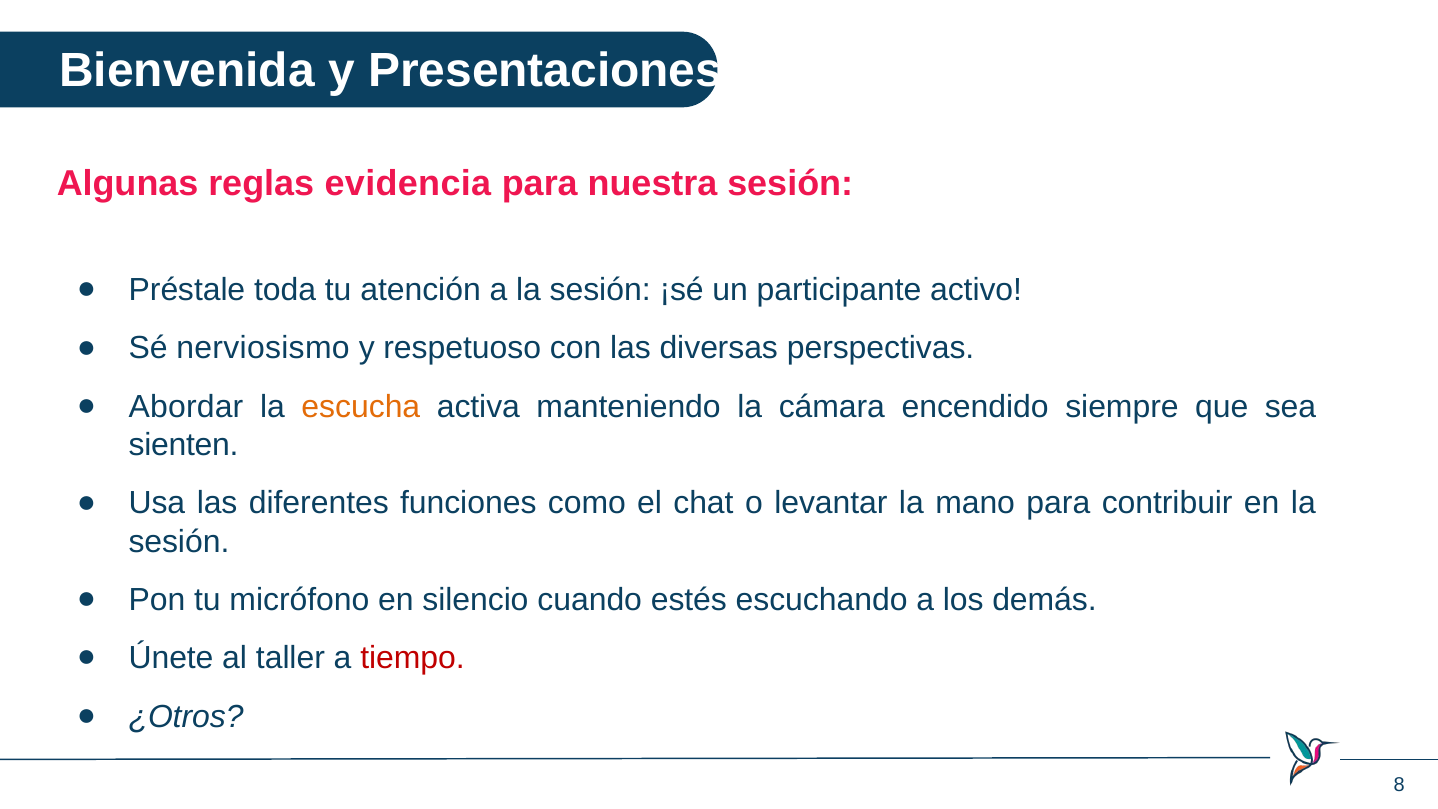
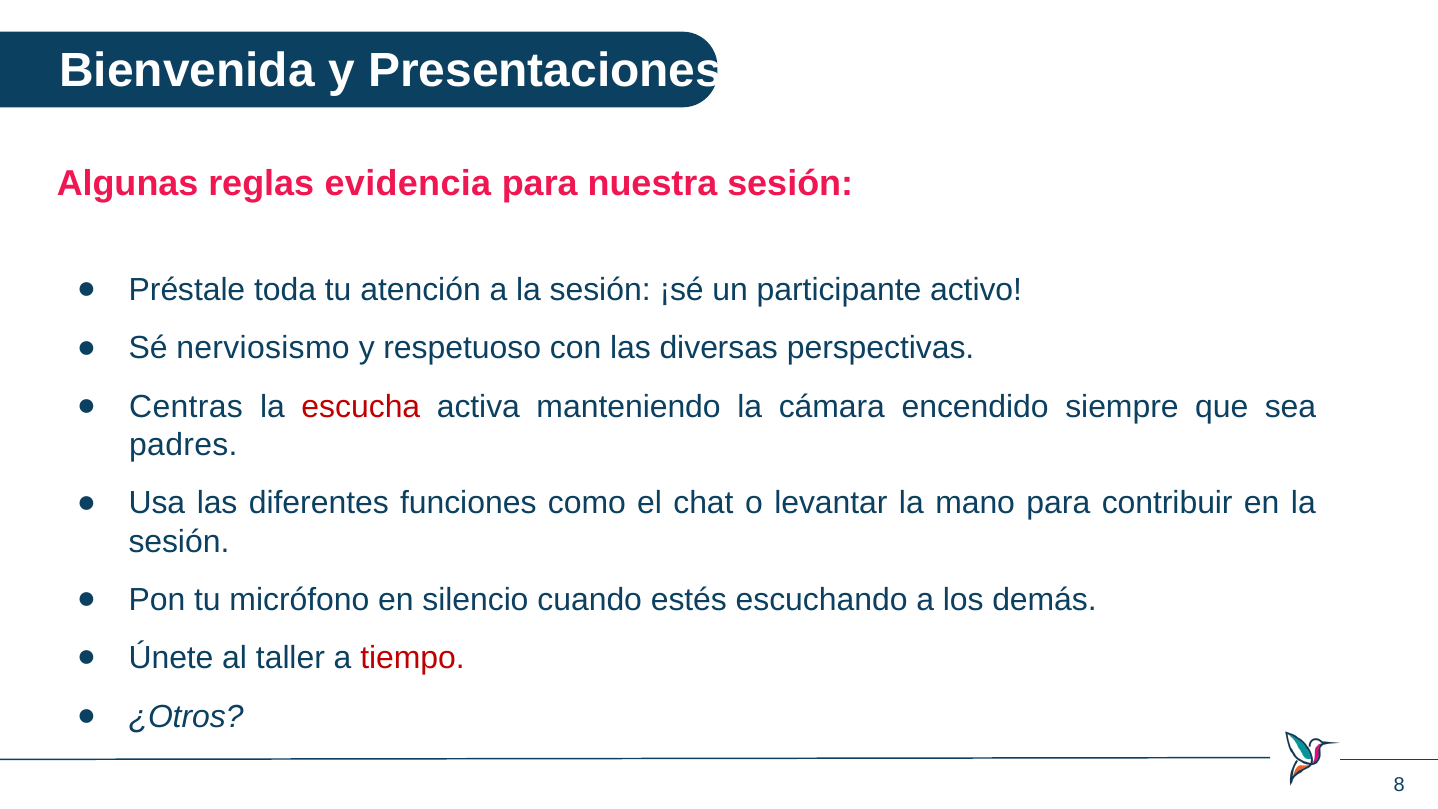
Abordar: Abordar -> Centras
escucha colour: orange -> red
sienten: sienten -> padres
